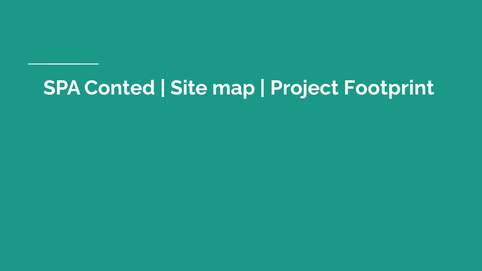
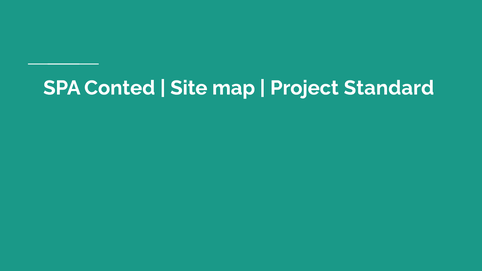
Footprint: Footprint -> Standard
